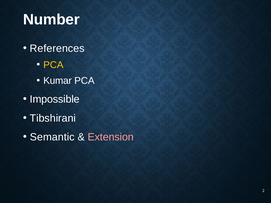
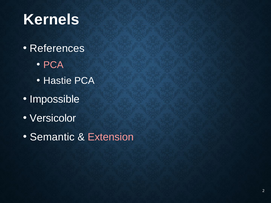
Number: Number -> Kernels
PCA at (53, 65) colour: yellow -> pink
Kumar: Kumar -> Hastie
Tibshirani: Tibshirani -> Versicolor
